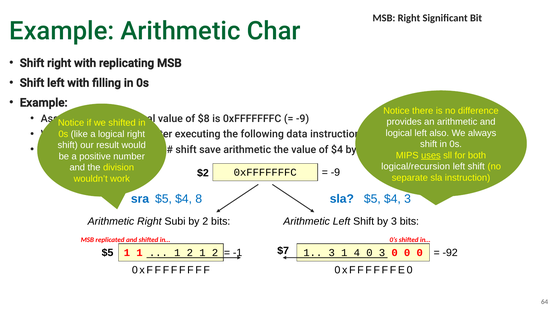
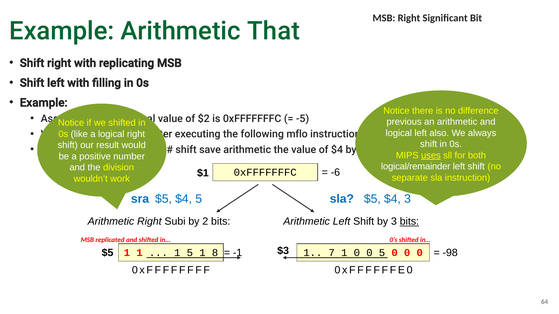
Arithmetic Char: Char -> That
$8: $8 -> $2
-9 at (303, 119): -9 -> -5
provides: provides -> previous
data: data -> mflo
logical/recursion: logical/recursion -> logical/remainder
$2: $2 -> $1
-9 at (335, 173): -9 -> -6
$4 8: 8 -> 5
bits at (409, 222) underline: none -> present
$7: $7 -> $3
-92: -92 -> -98
2 at (190, 253): 2 -> 5
2 at (215, 253): 2 -> 8
1 3: 3 -> 7
4 at (357, 253): 4 -> 0
0 3: 3 -> 5
